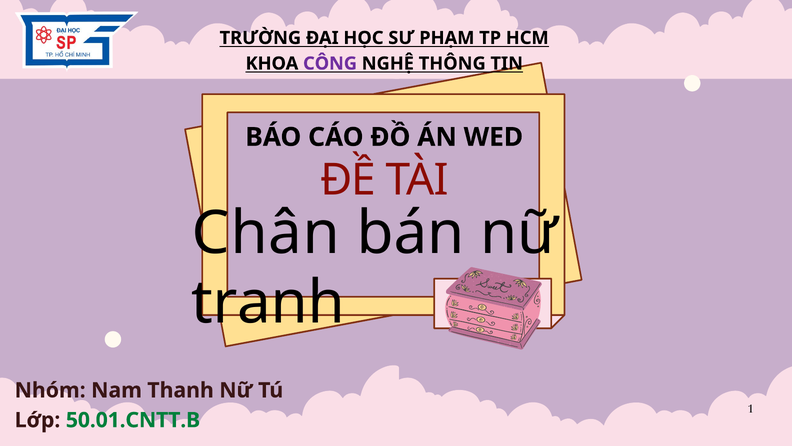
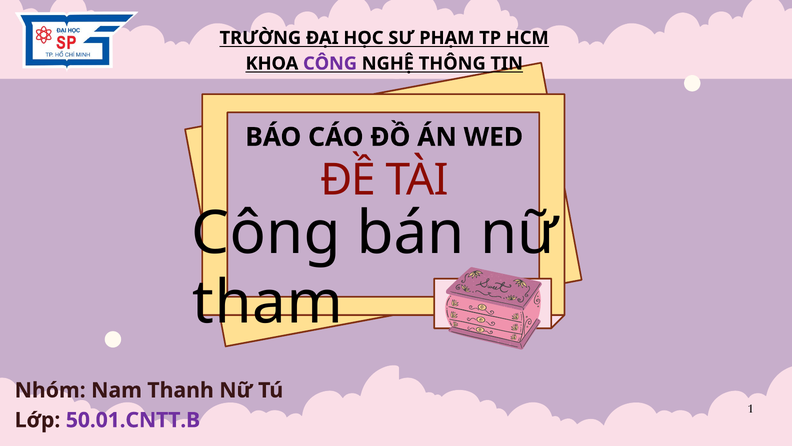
Chân at (266, 233): Chân -> Công
tranh: tranh -> tham
50.01.CNTT.B colour: green -> purple
